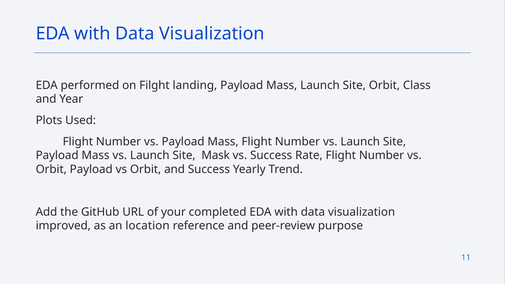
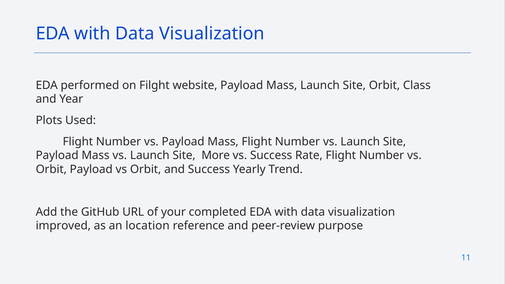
landing: landing -> website
Mask: Mask -> More
